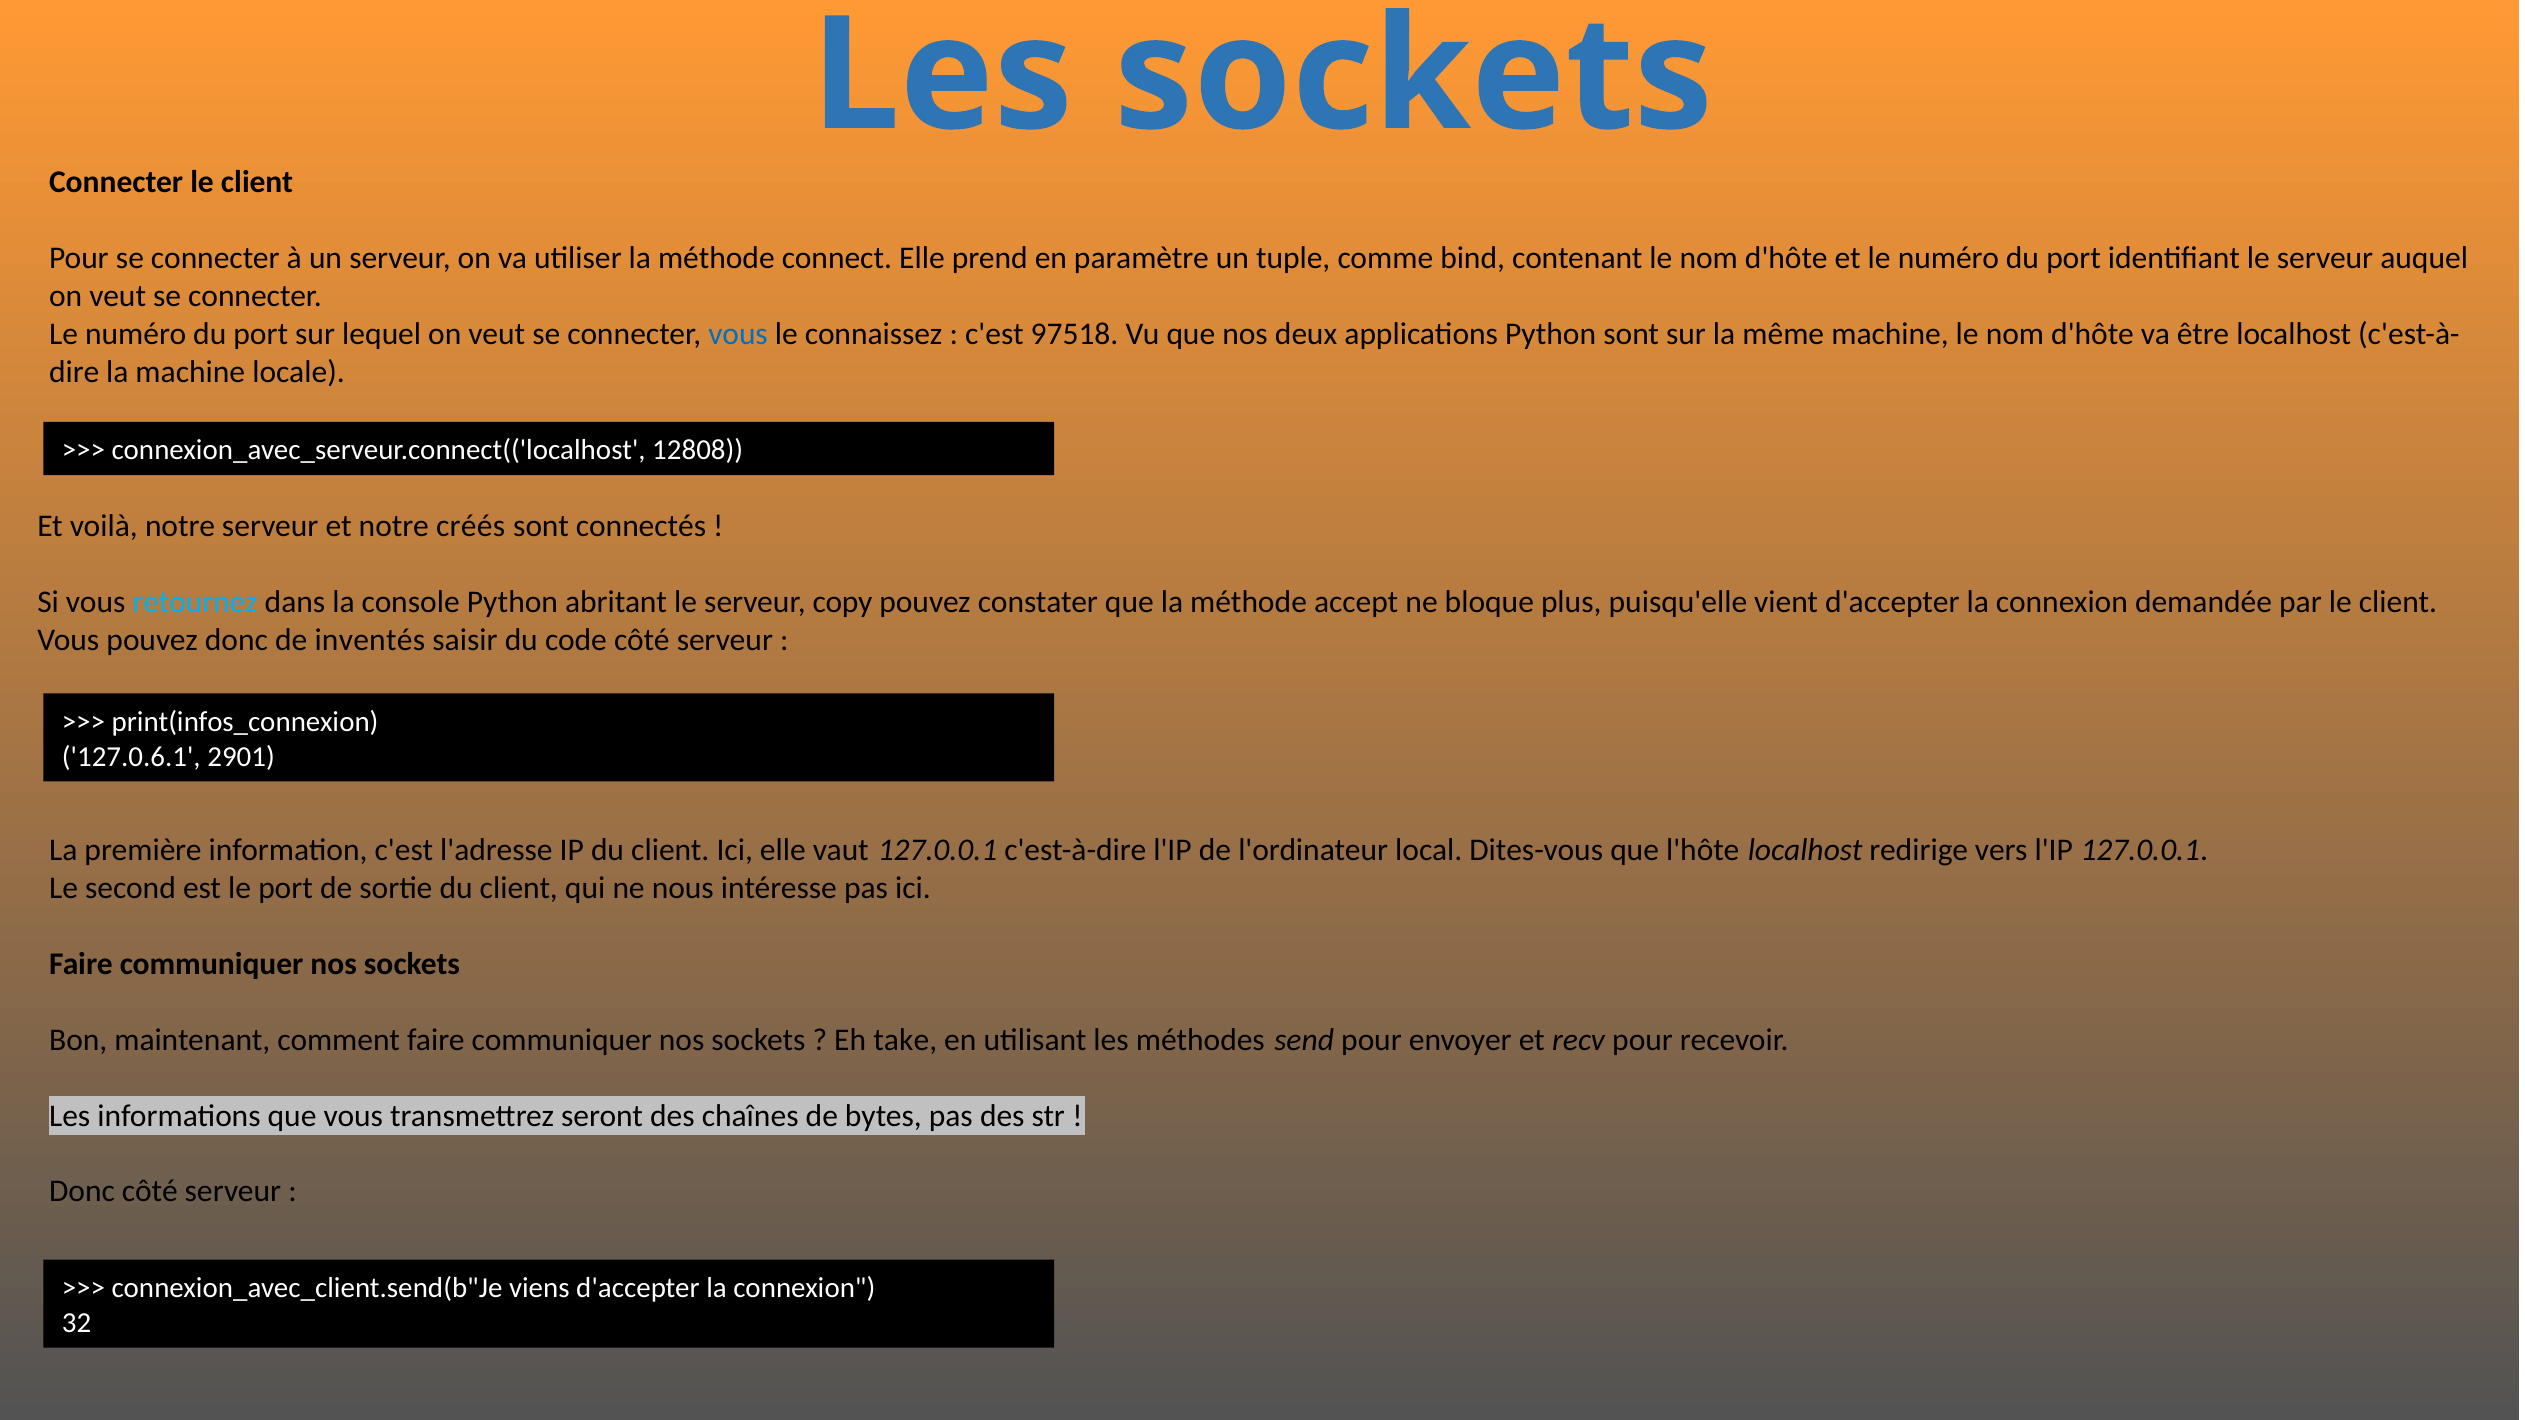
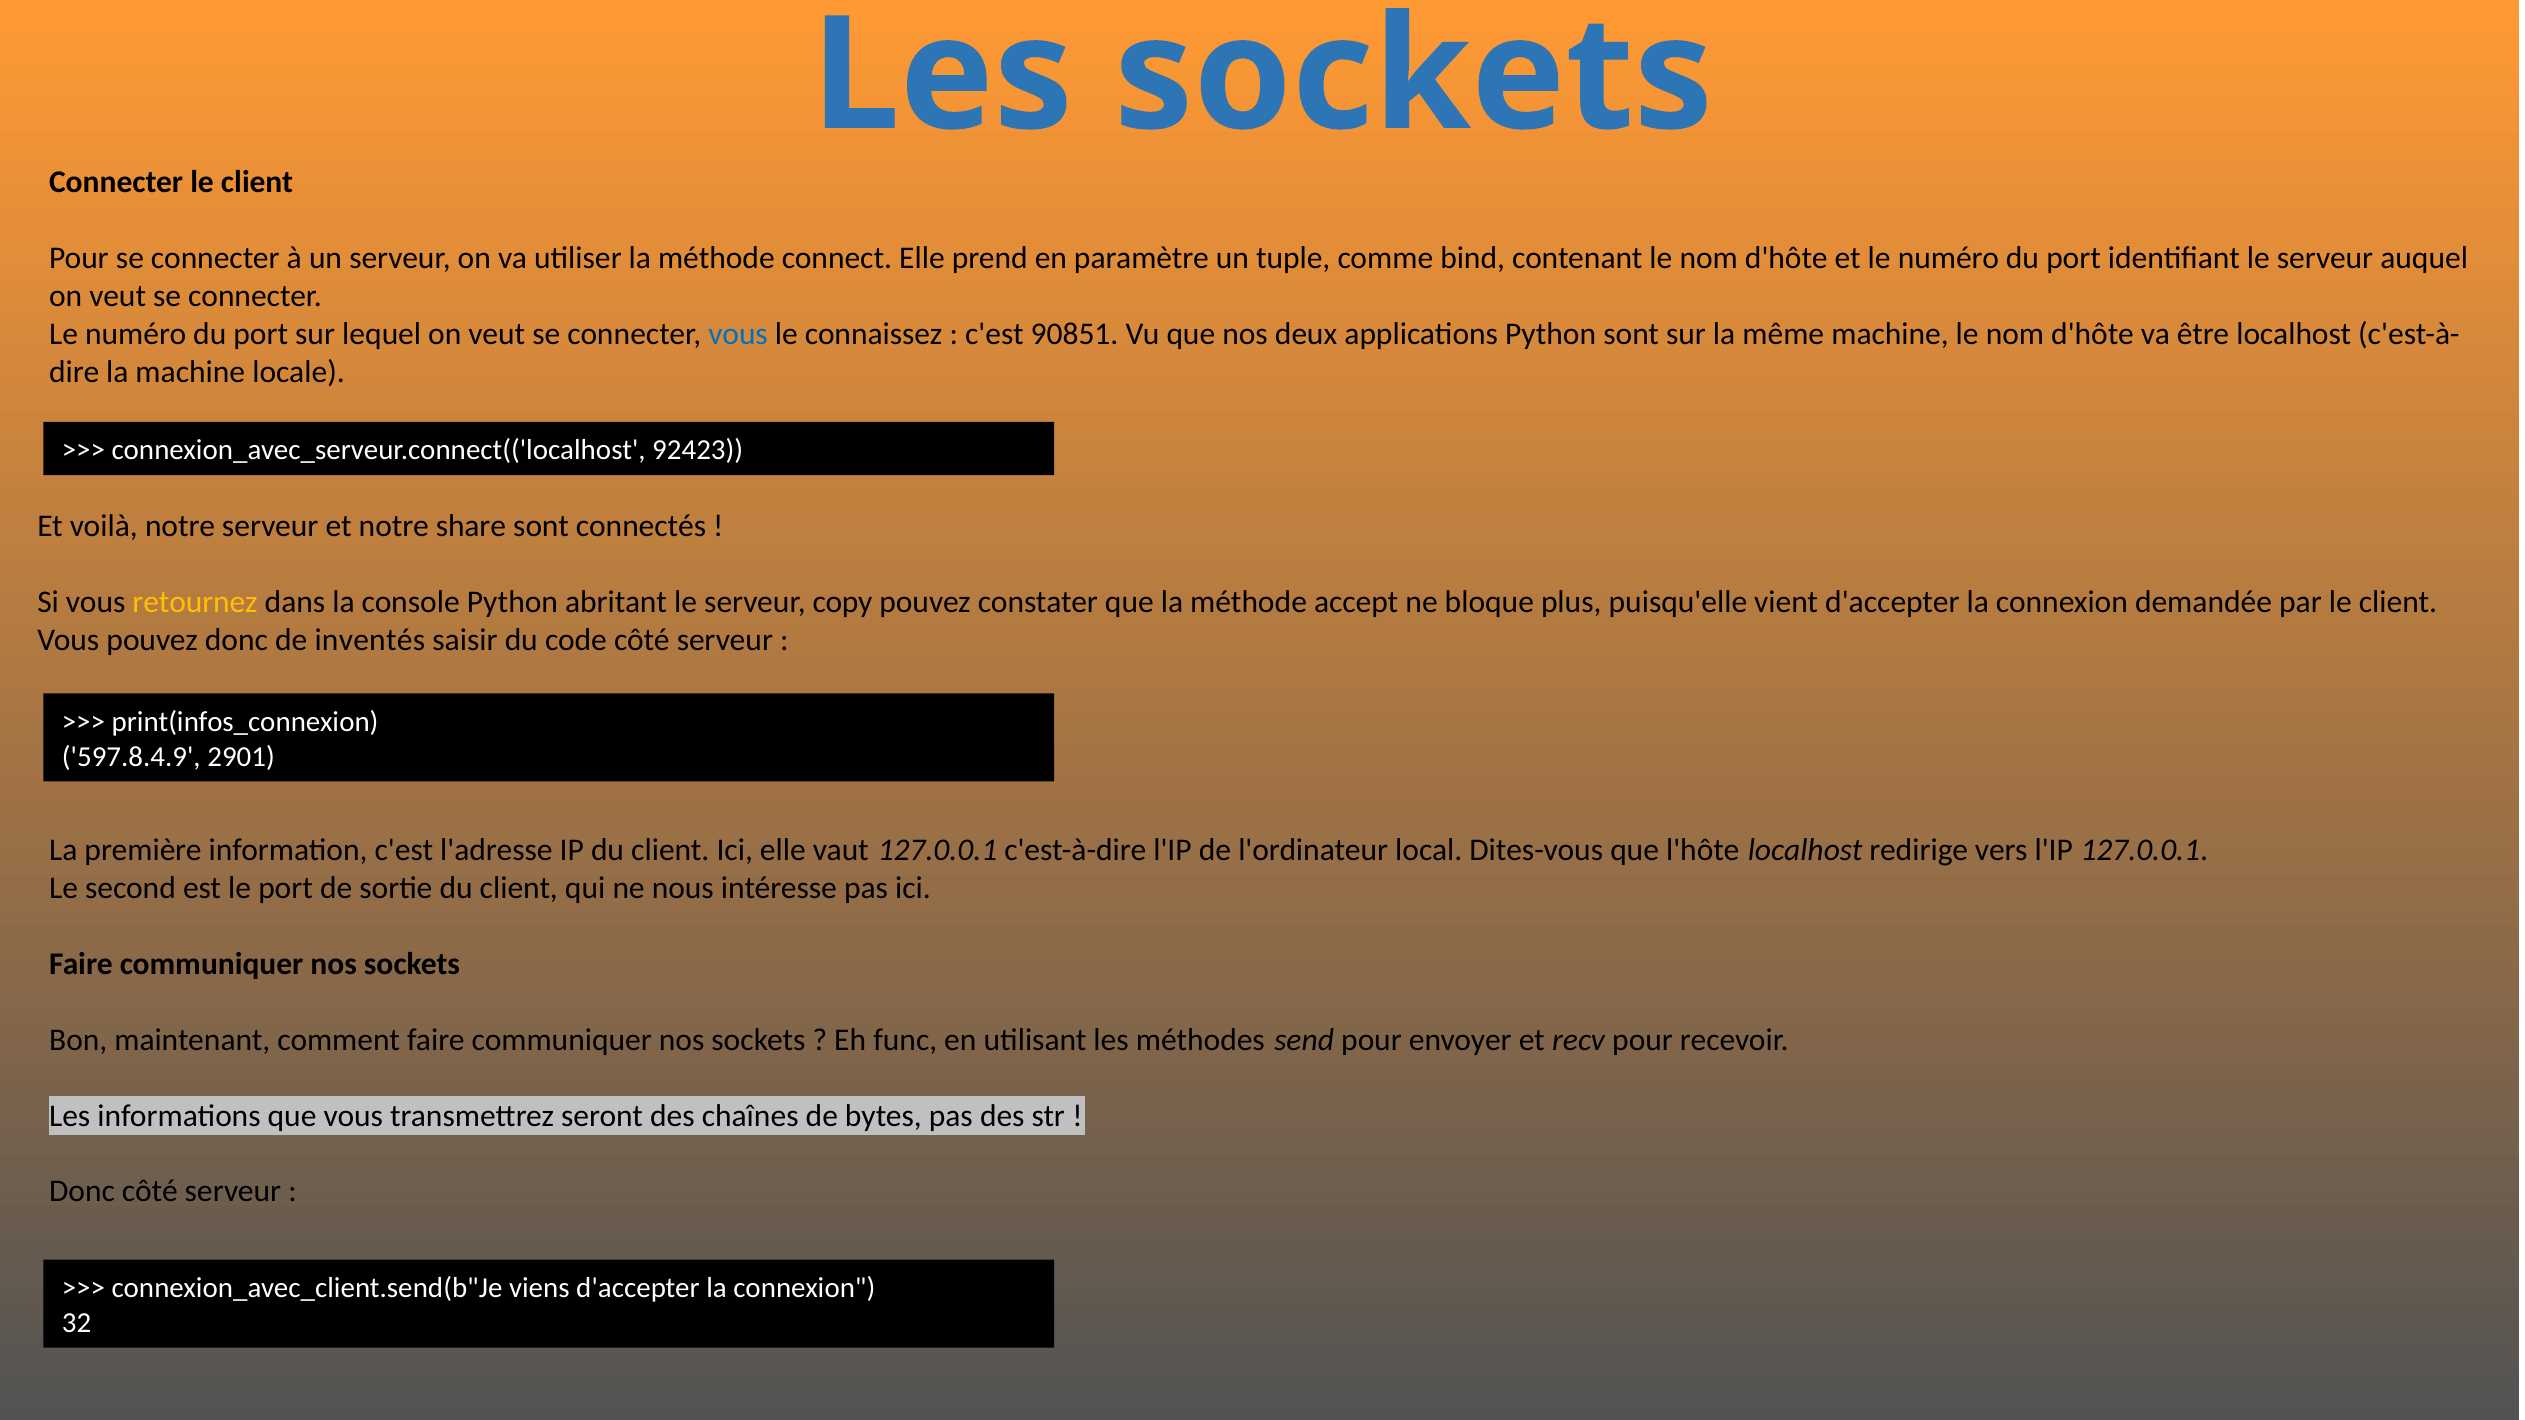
97518: 97518 -> 90851
12808: 12808 -> 92423
créés: créés -> share
retournez colour: light blue -> yellow
127.0.6.1: 127.0.6.1 -> 597.8.4.9
take: take -> func
